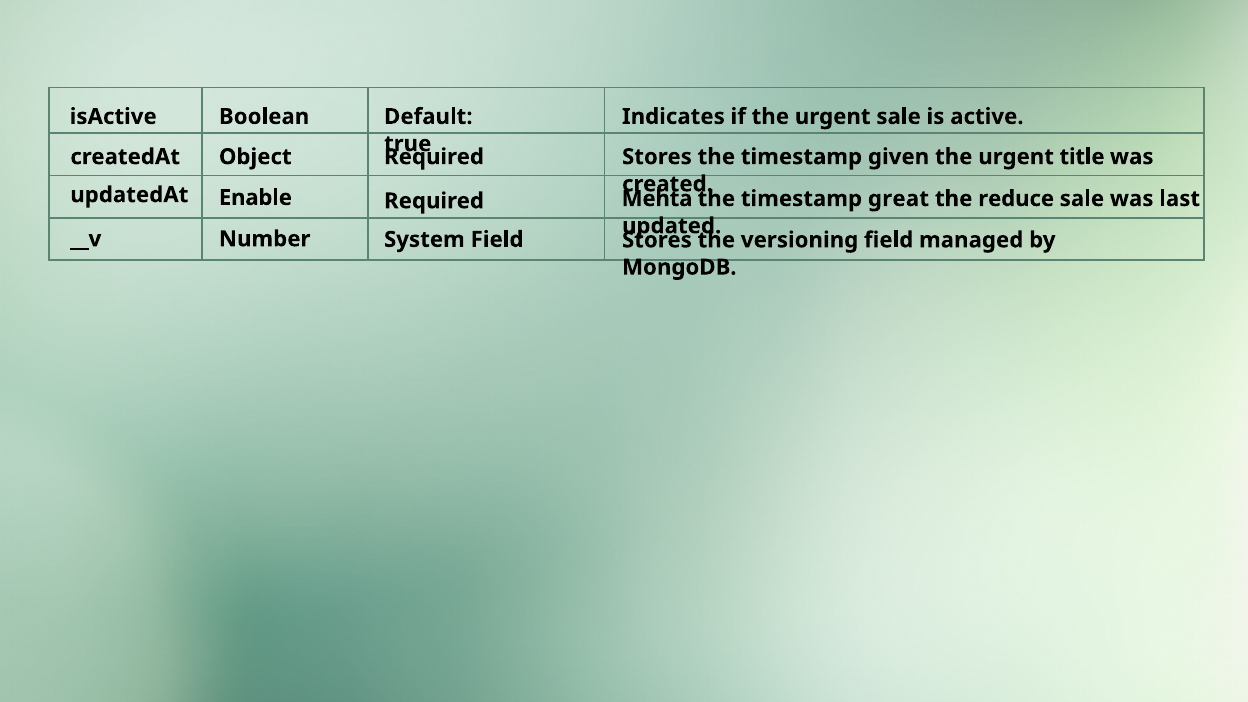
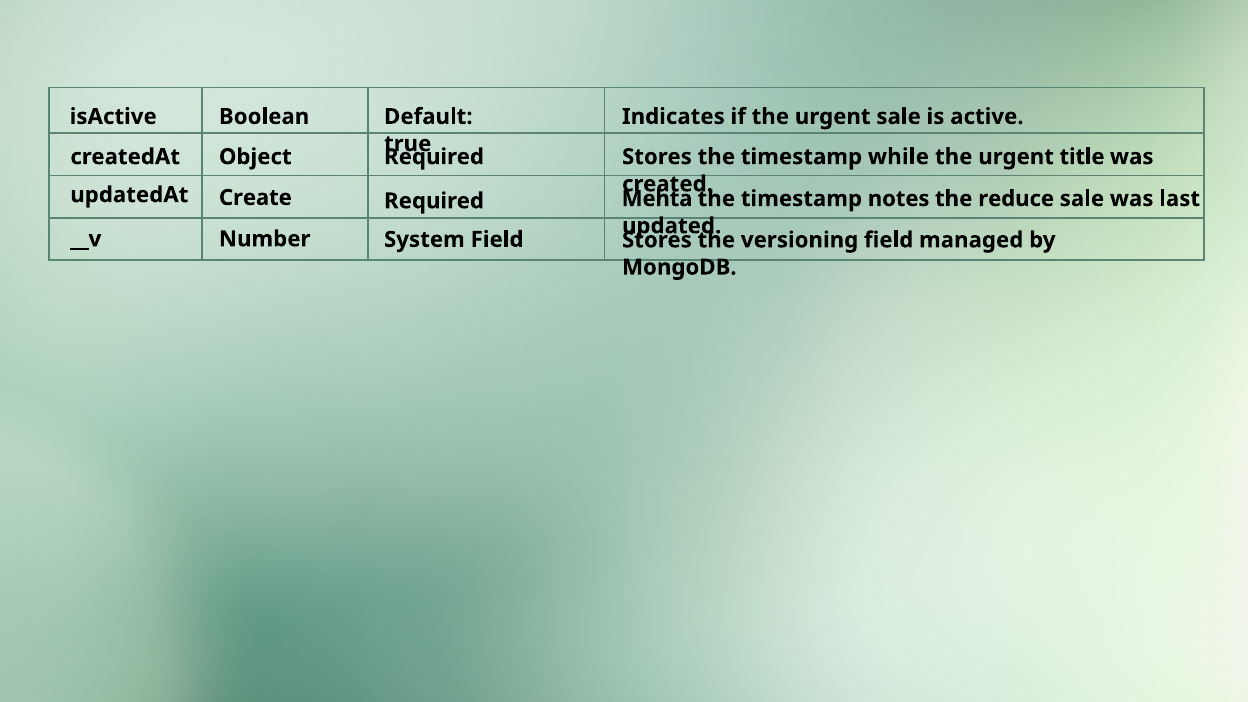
given: given -> while
Enable: Enable -> Create
great: great -> notes
